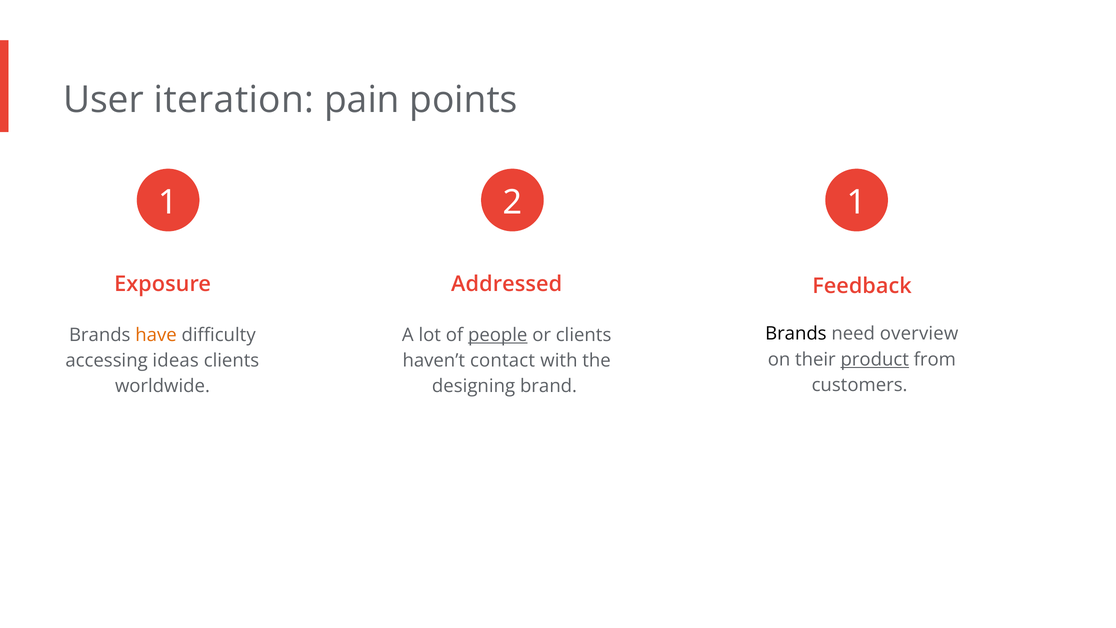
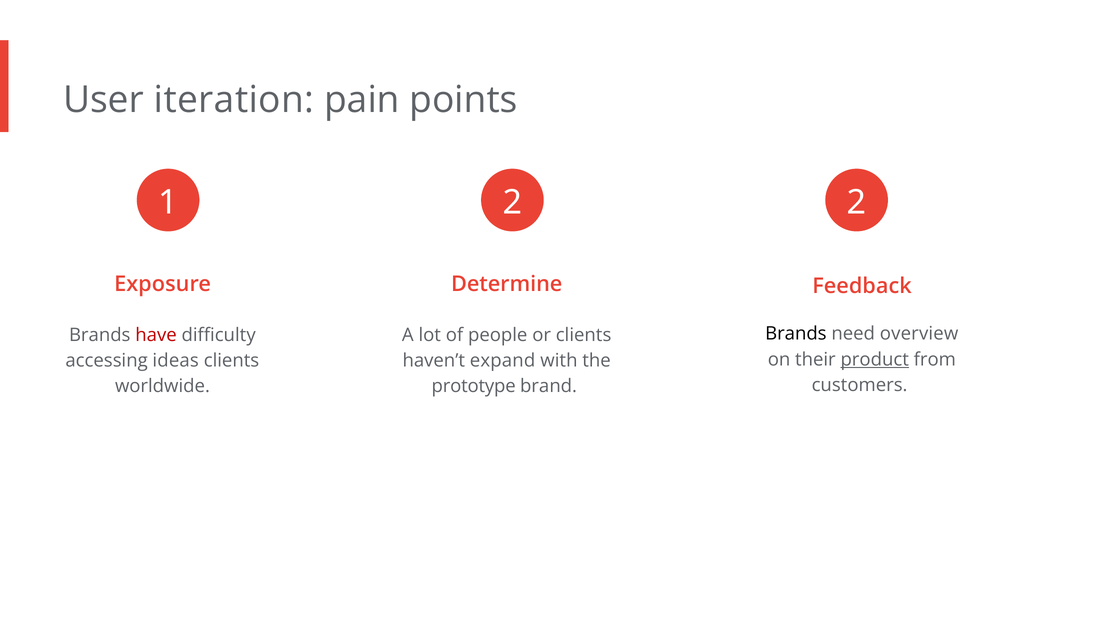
2 1: 1 -> 2
Addressed: Addressed -> Determine
have colour: orange -> red
people underline: present -> none
contact: contact -> expand
designing: designing -> prototype
